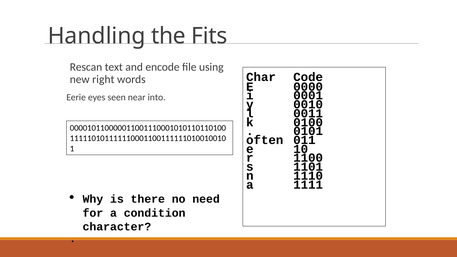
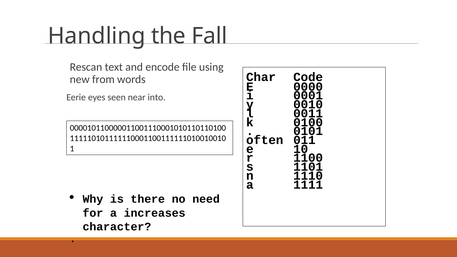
Fits: Fits -> Fall
right: right -> from
condition: condition -> increases
